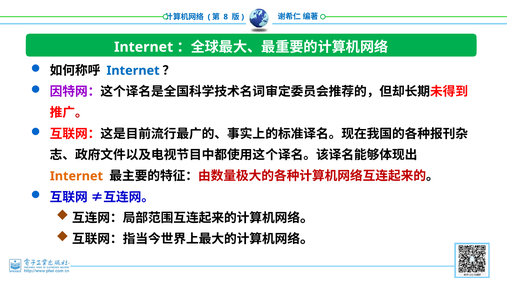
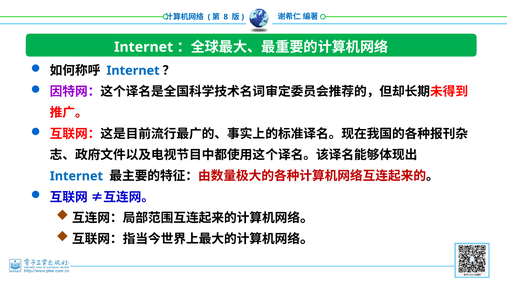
Internet at (76, 176) colour: orange -> blue
